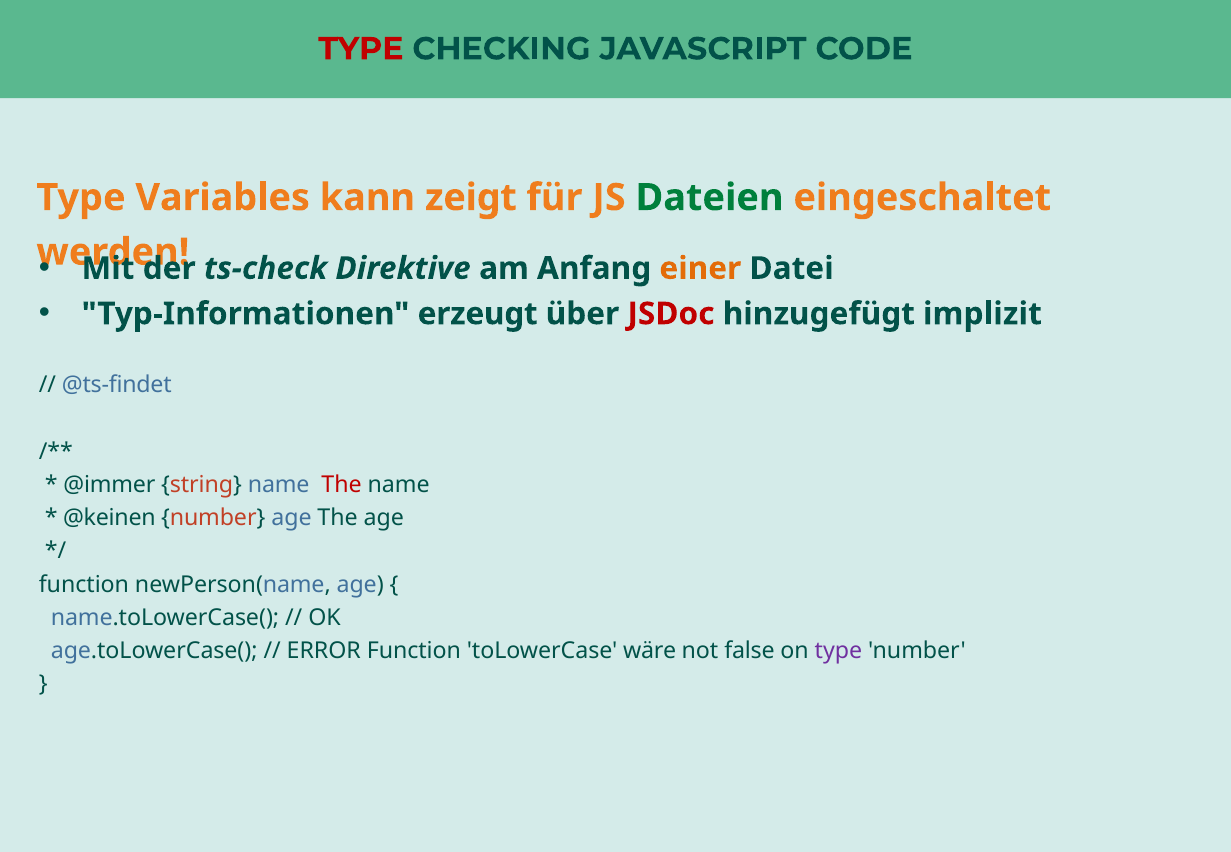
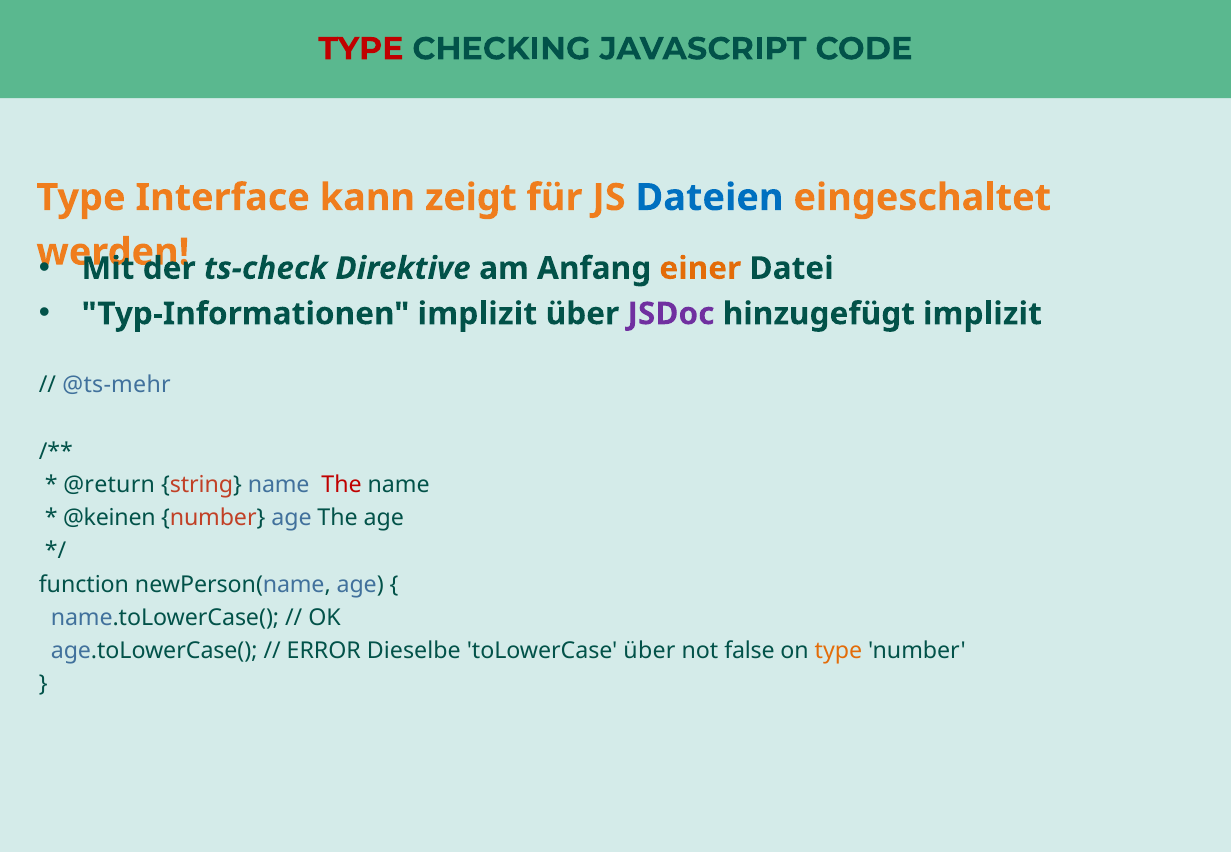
Variables: Variables -> Interface
Dateien colour: green -> blue
Typ-Informationen erzeugt: erzeugt -> implizit
JSDoc colour: red -> purple
@ts-findet: @ts-findet -> @ts-mehr
@immer: @immer -> @return
ERROR Function: Function -> Dieselbe
toLowerCase wäre: wäre -> über
type at (838, 651) colour: purple -> orange
